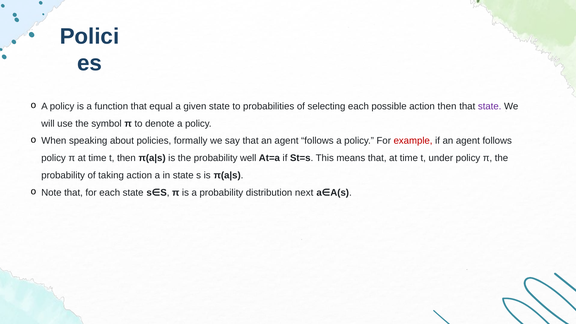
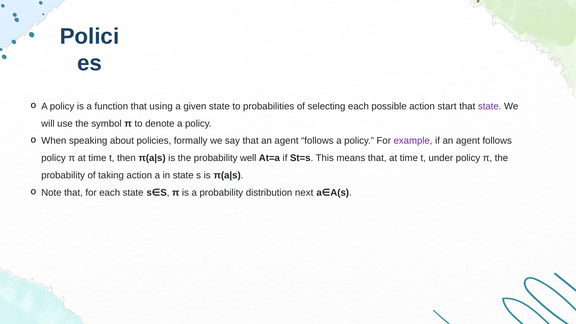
equal: equal -> using
action then: then -> start
example colour: red -> purple
